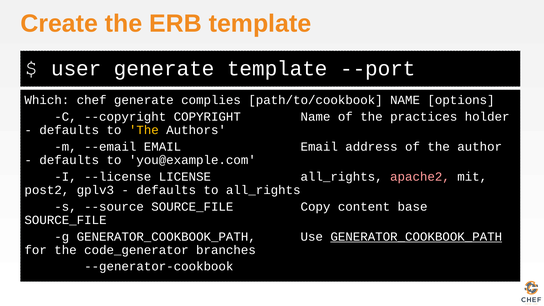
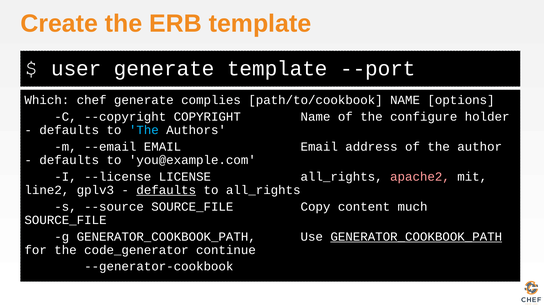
practices: practices -> configure
The at (144, 130) colour: yellow -> light blue
post2: post2 -> line2
defaults at (166, 190) underline: none -> present
base: base -> much
branches: branches -> continue
